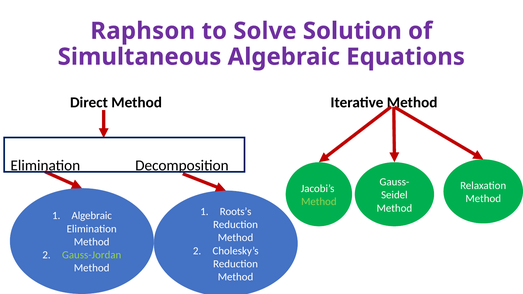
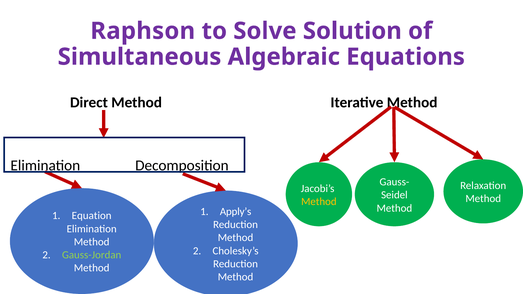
Method at (319, 202) colour: light green -> yellow
Roots’s: Roots’s -> Apply’s
Algebraic at (92, 216): Algebraic -> Equation
